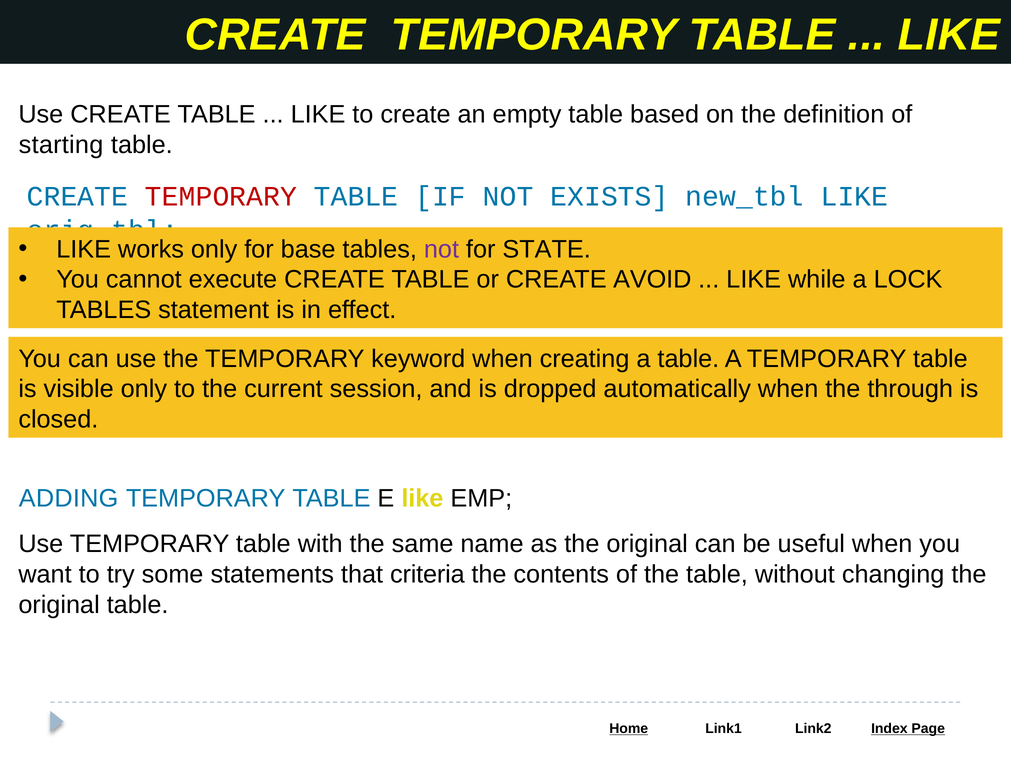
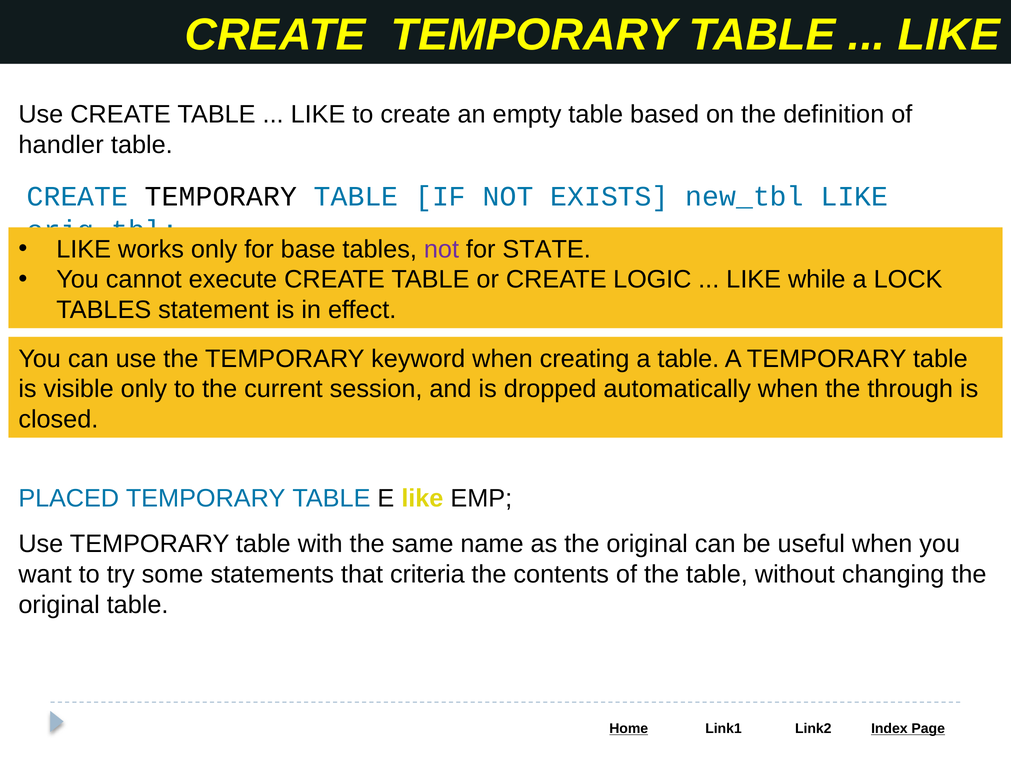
starting: starting -> handler
TEMPORARY at (221, 197) colour: red -> black
AVOID: AVOID -> LOGIC
ADDING: ADDING -> PLACED
